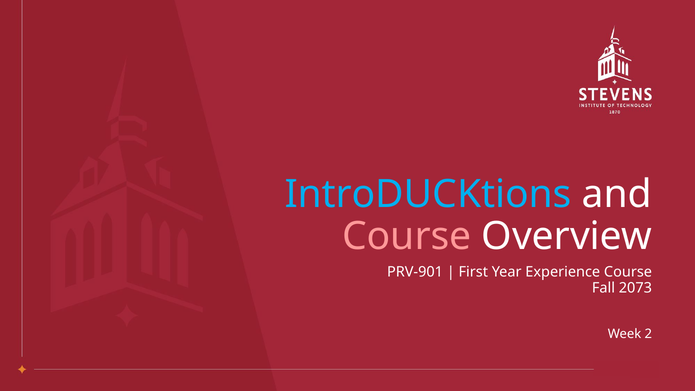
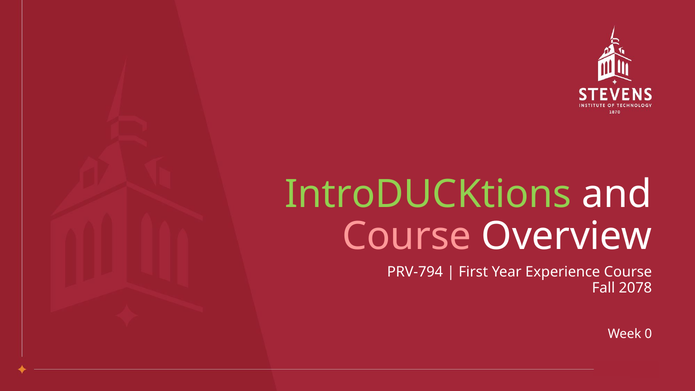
IntroDUCKtions colour: light blue -> light green
PRV-901: PRV-901 -> PRV-794
2073: 2073 -> 2078
2: 2 -> 0
